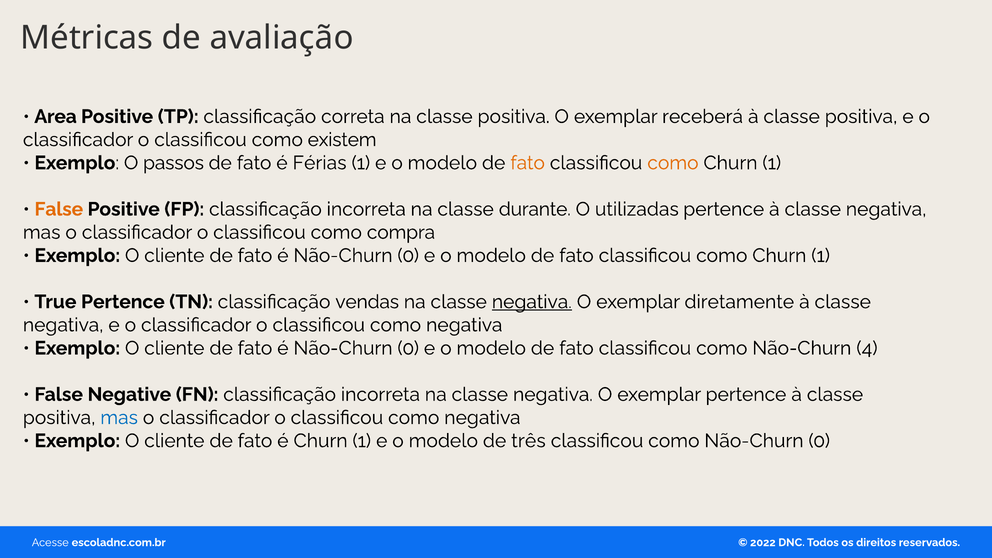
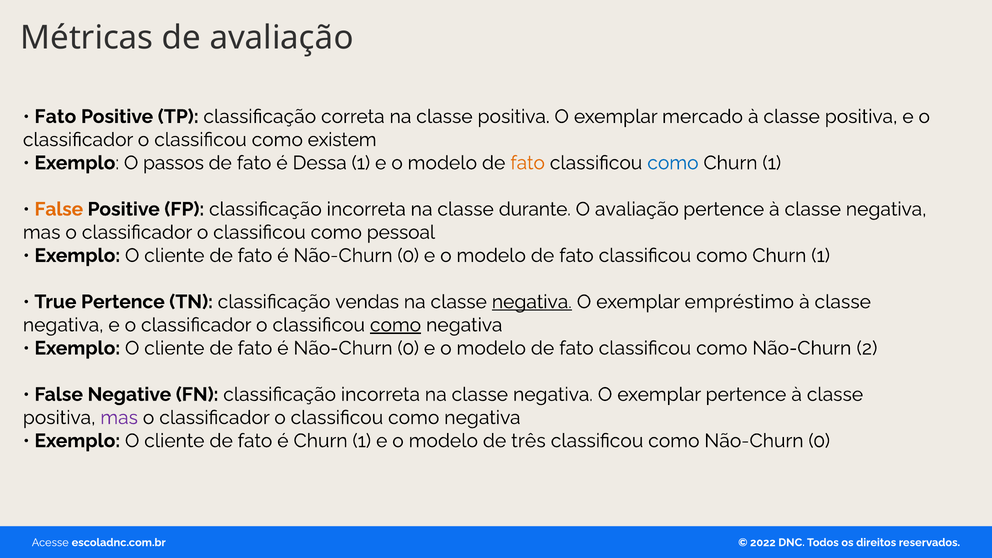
Area at (56, 117): Area -> Fato
receberá: receberá -> mercado
Férias: Férias -> Dessa
como at (673, 163) colour: orange -> blue
O utilizadas: utilizadas -> avaliação
compra: compra -> pessoal
diretamente: diretamente -> empréstimo
como at (396, 325) underline: none -> present
4: 4 -> 2
mas at (119, 418) colour: blue -> purple
